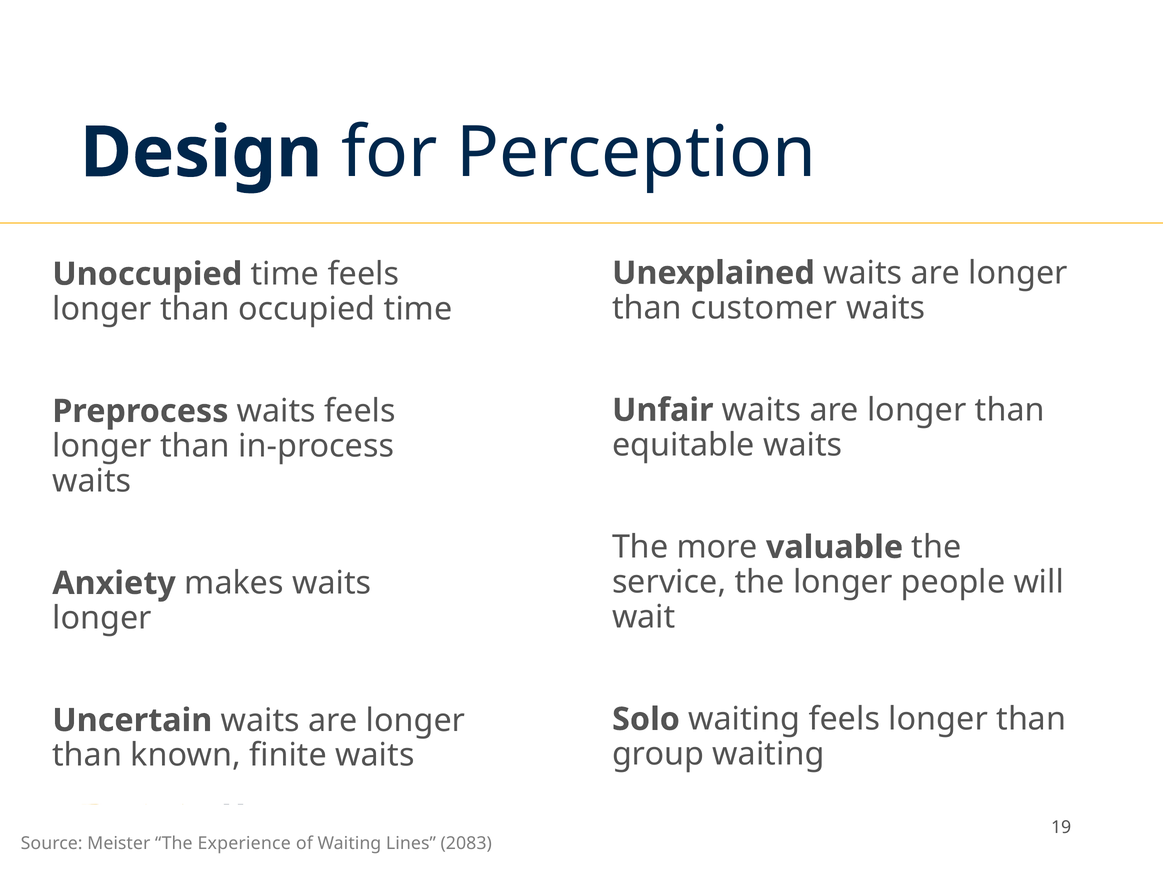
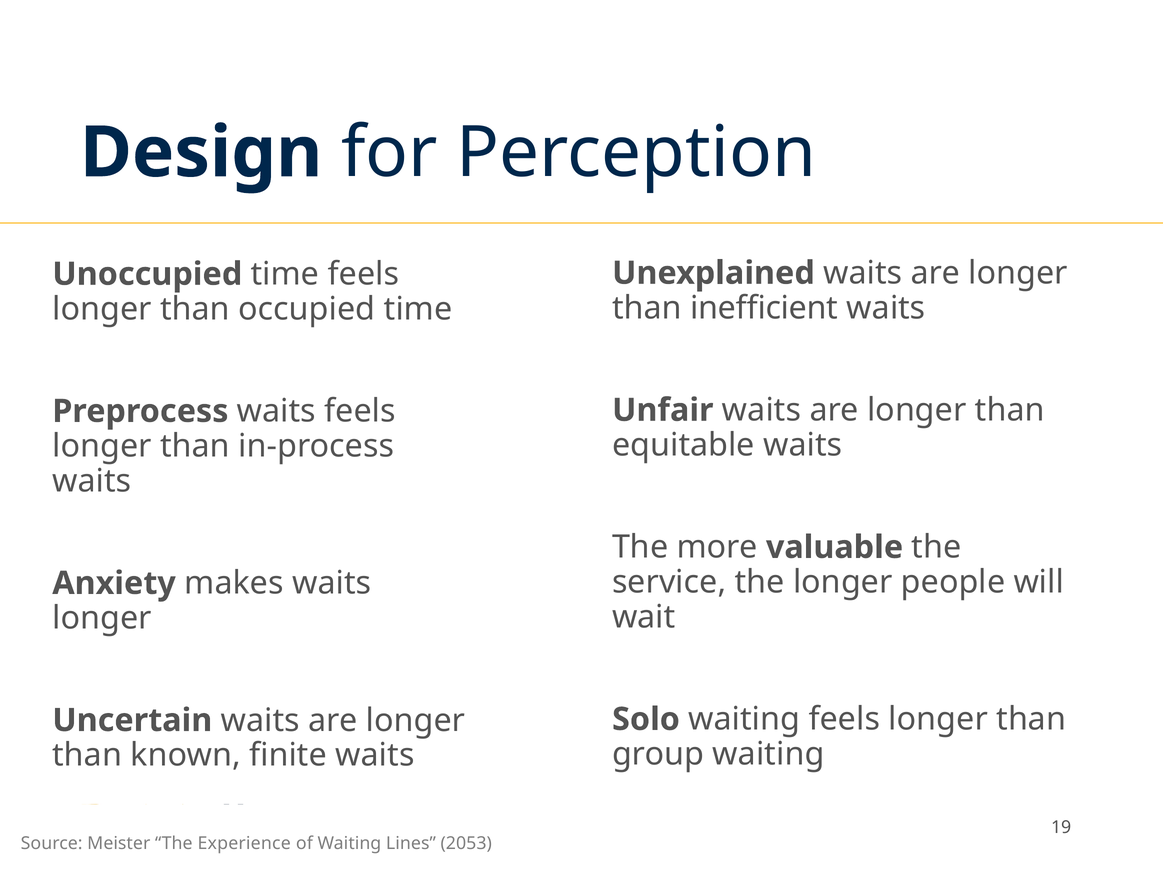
customer: customer -> inefficient
2083: 2083 -> 2053
